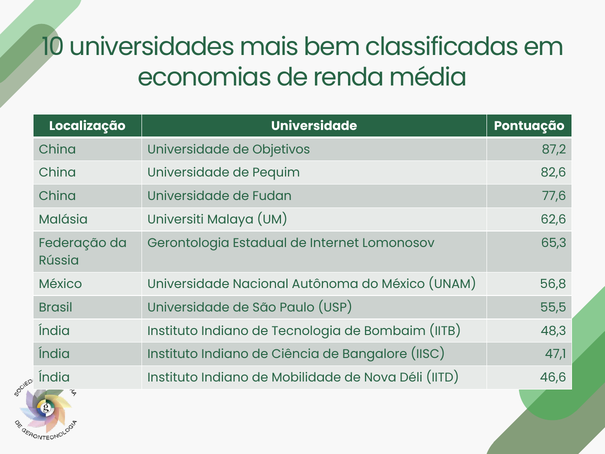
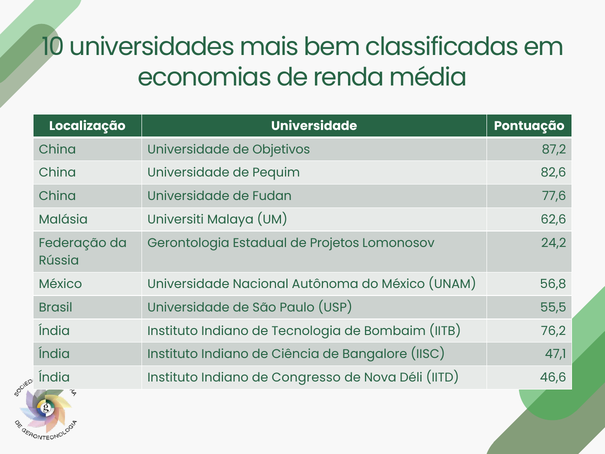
Internet: Internet -> Projetos
65,3: 65,3 -> 24,2
48,3: 48,3 -> 76,2
Mobilidade: Mobilidade -> Congresso
